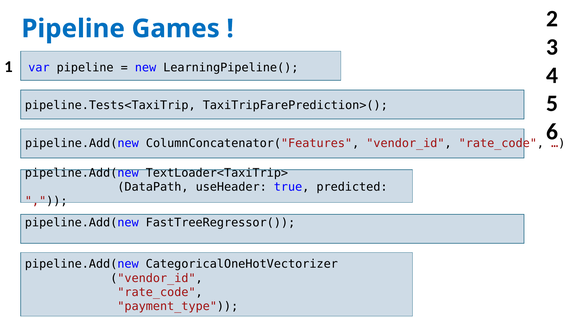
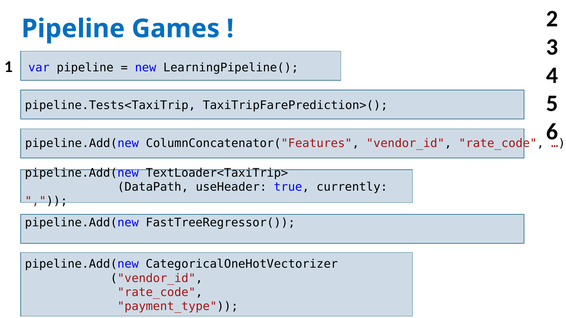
predicted: predicted -> currently
